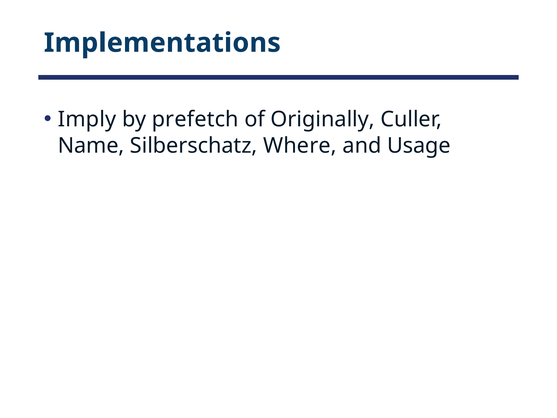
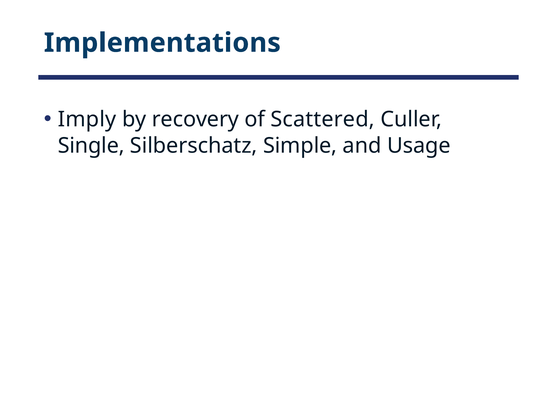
prefetch: prefetch -> recovery
Originally: Originally -> Scattered
Name: Name -> Single
Where: Where -> Simple
